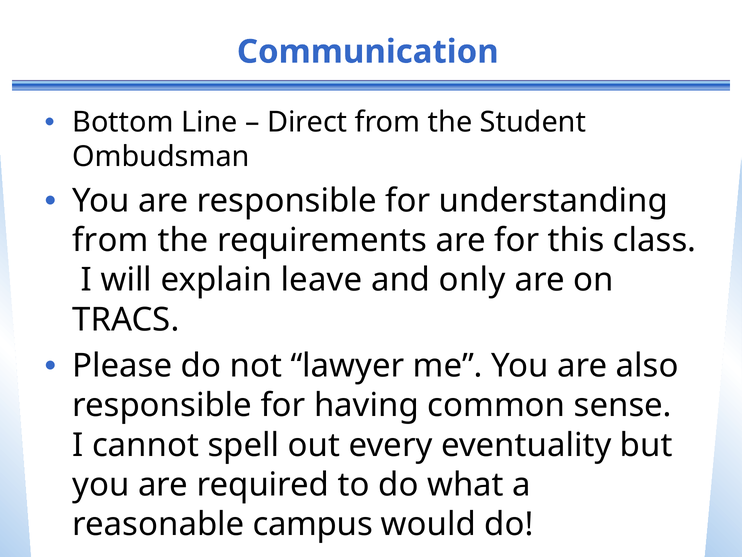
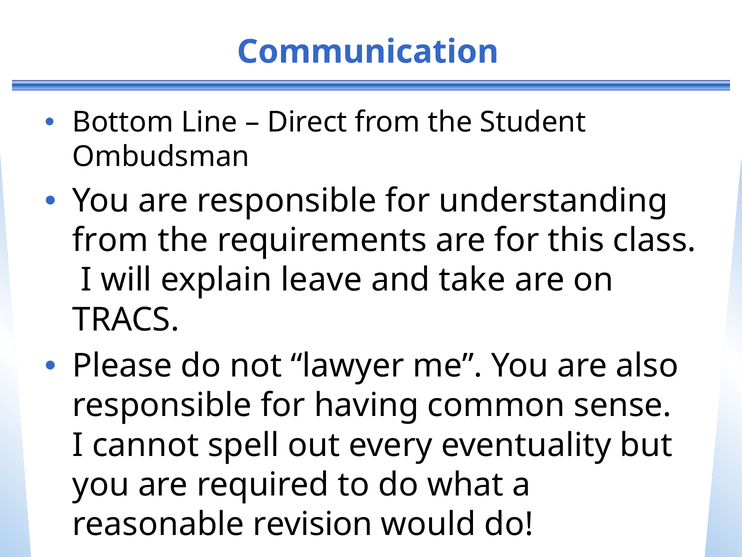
only: only -> take
campus: campus -> revision
